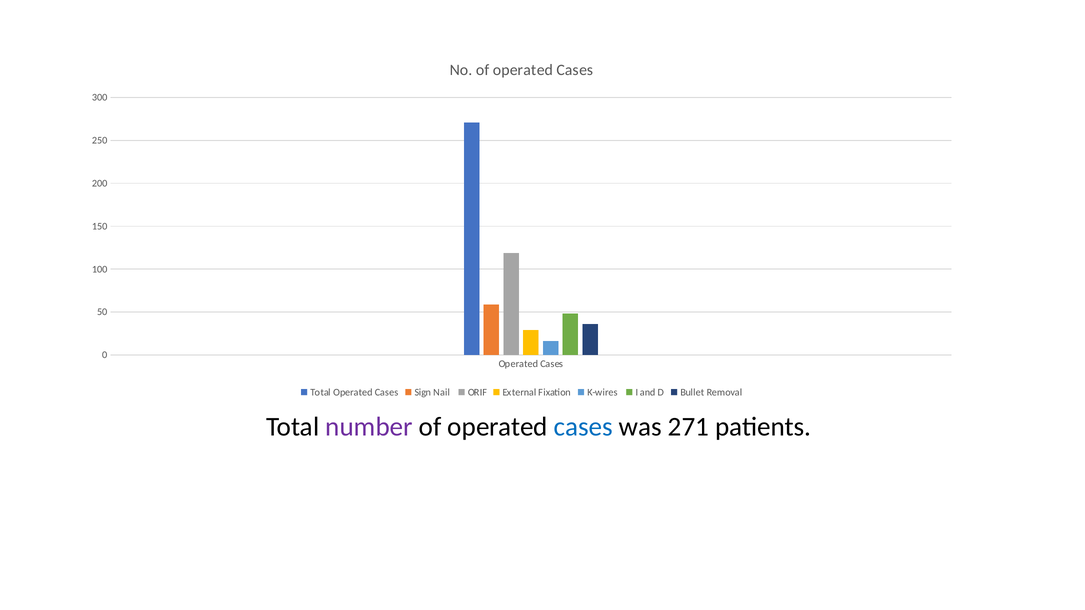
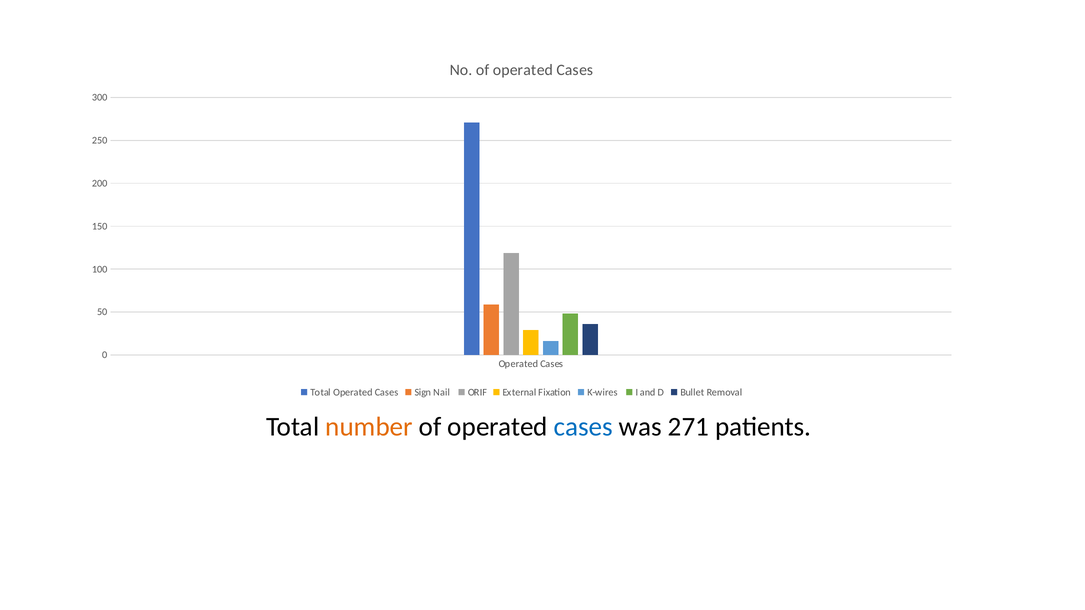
number colour: purple -> orange
